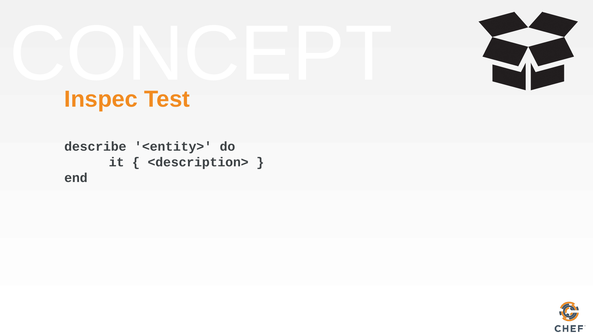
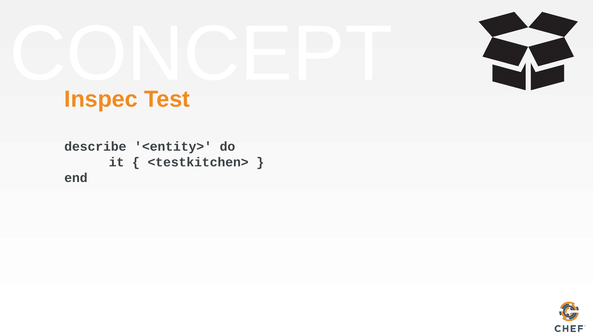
<description>: <description> -> <testkitchen>
